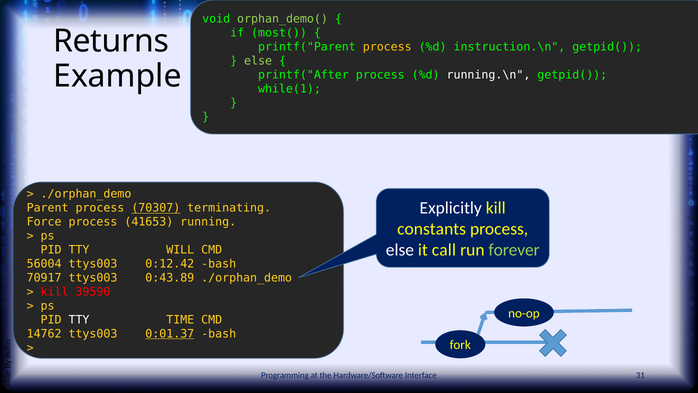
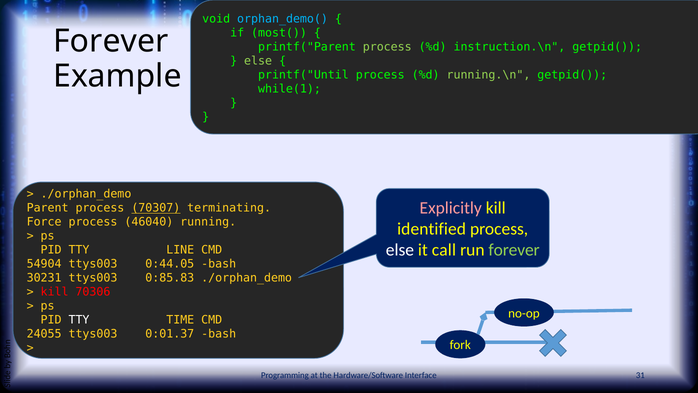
orphan_demo( colour: light green -> light blue
Returns at (111, 41): Returns -> Forever
process at (387, 47) colour: yellow -> light green
printf("After: printf("After -> printf("Until
running.\n colour: white -> light green
Explicitly colour: white -> pink
41653: 41653 -> 46040
constants: constants -> identified
WILL: WILL -> LINE
56004: 56004 -> 54904
0:12.42: 0:12.42 -> 0:44.05
70917: 70917 -> 30231
0:43.89: 0:43.89 -> 0:85.83
39590: 39590 -> 70306
14762: 14762 -> 24055
0:01.37 underline: present -> none
